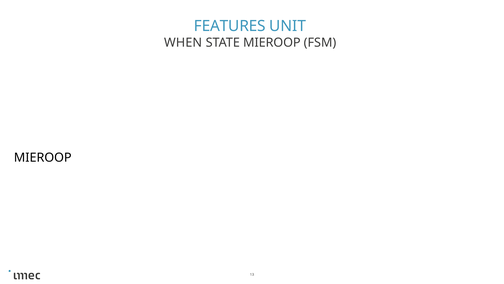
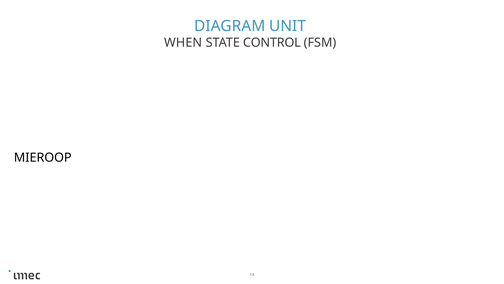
FEATURES: FEATURES -> DIAGRAM
STATE MIEROOP: MIEROOP -> CONTROL
